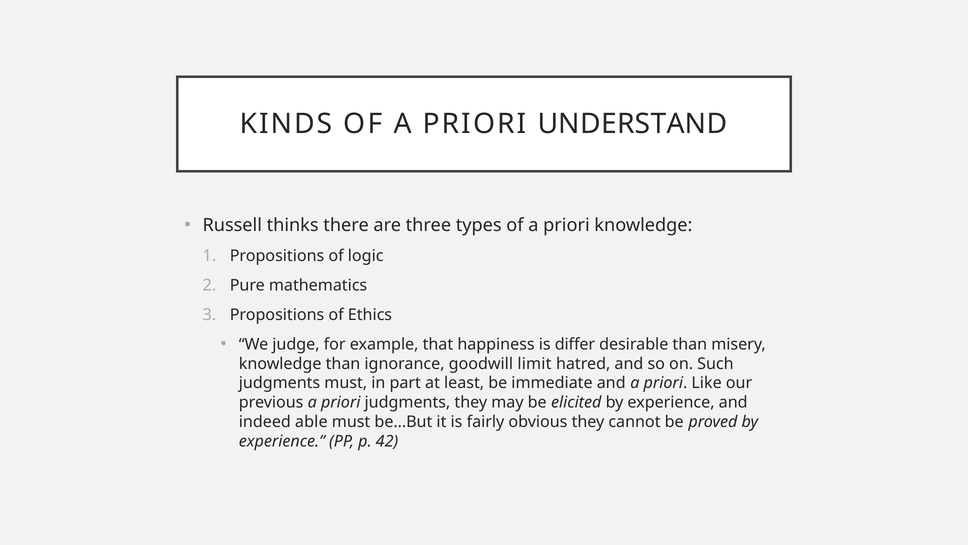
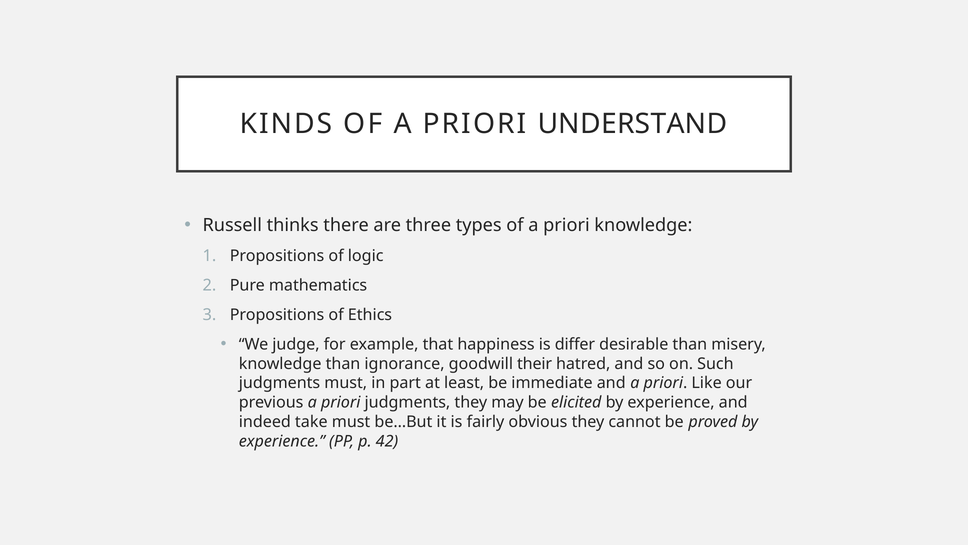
limit: limit -> their
able: able -> take
